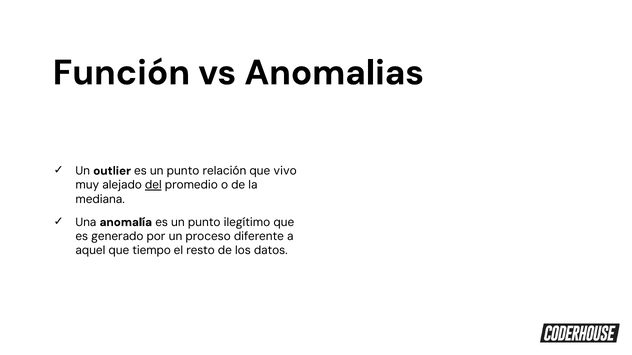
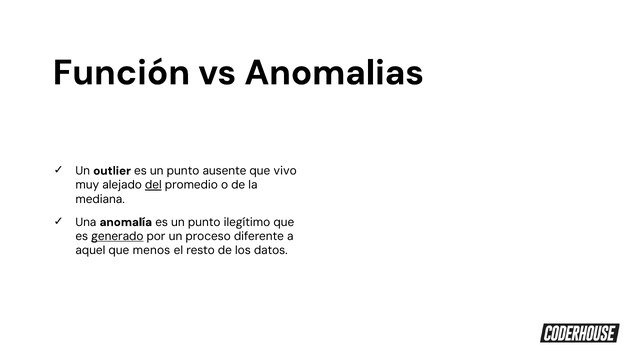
relación: relación -> ausente
generado underline: none -> present
tiempo: tiempo -> menos
